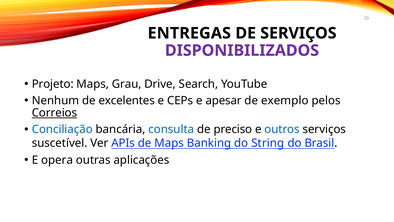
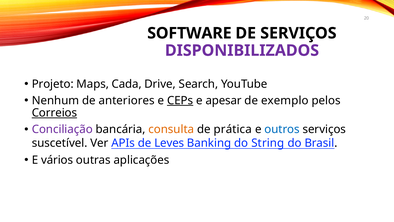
ENTREGAS: ENTREGAS -> SOFTWARE
Grau: Grau -> Cada
excelentes: excelentes -> anteriores
CEPs underline: none -> present
Conciliação colour: blue -> purple
consulta colour: blue -> orange
preciso: preciso -> prática
de Maps: Maps -> Leves
opera: opera -> vários
